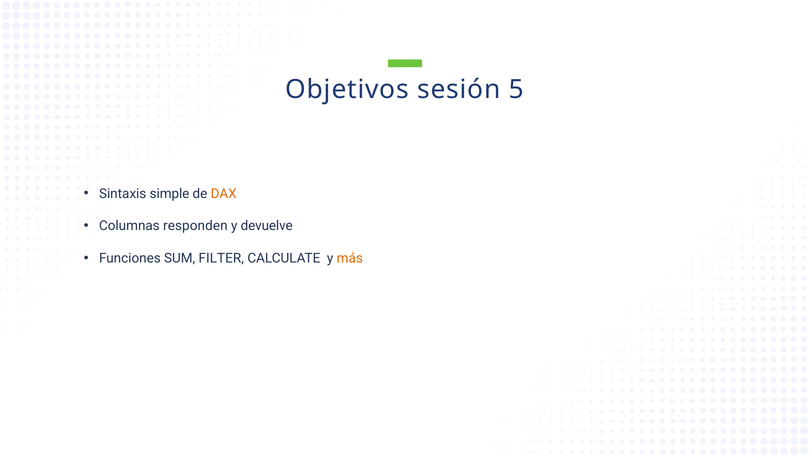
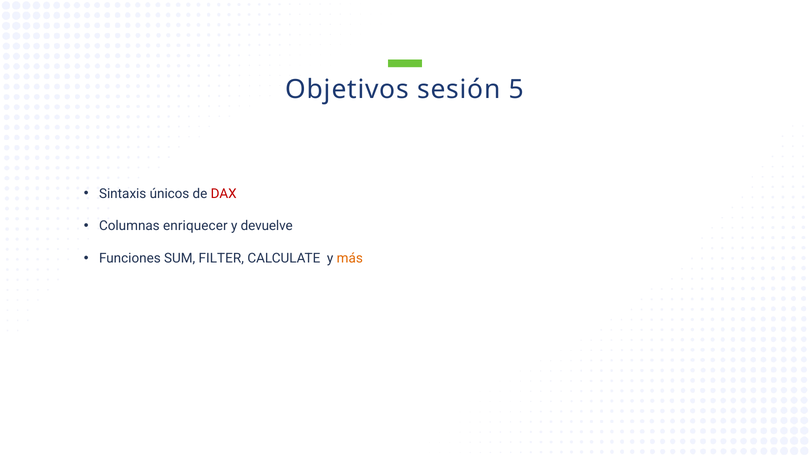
simple: simple -> únicos
DAX colour: orange -> red
responden: responden -> enriquecer
